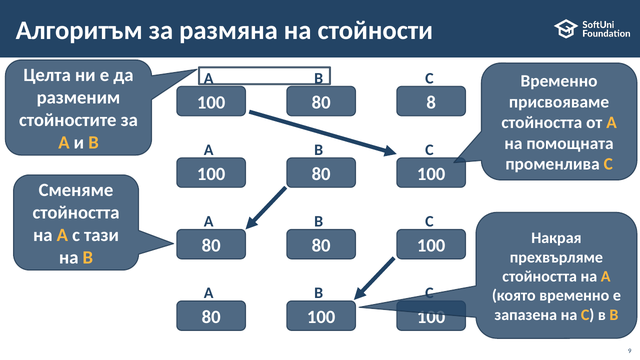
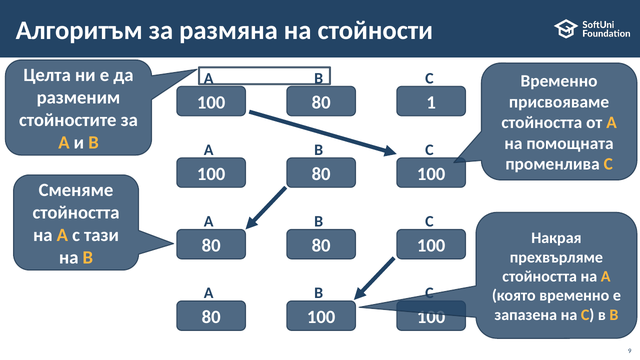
8: 8 -> 1
